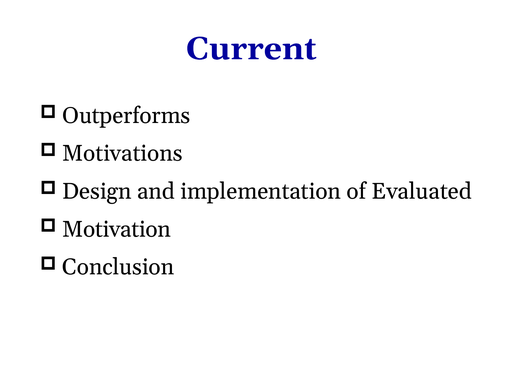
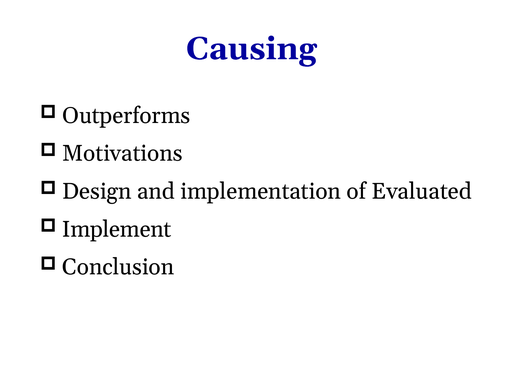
Current: Current -> Causing
Motivation: Motivation -> Implement
